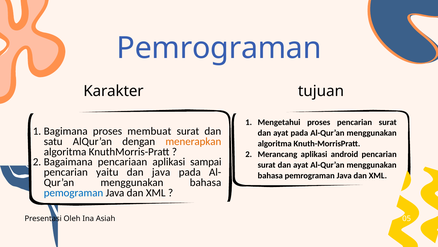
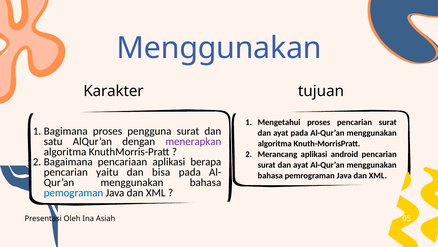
Pemrograman at (219, 48): Pemrograman -> Menggunakan
membuat: membuat -> pengguna
menerapkan colour: orange -> purple
sampai: sampai -> berapa
dan java: java -> bisa
